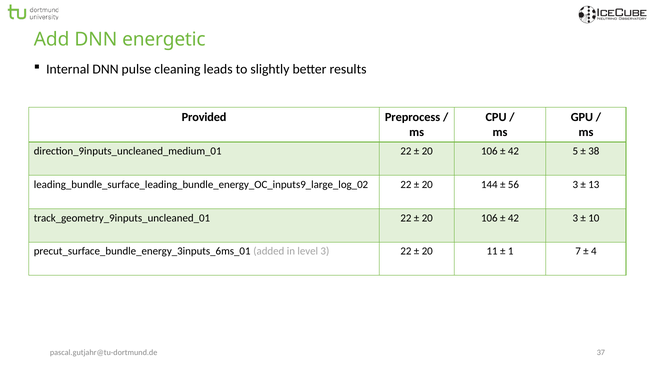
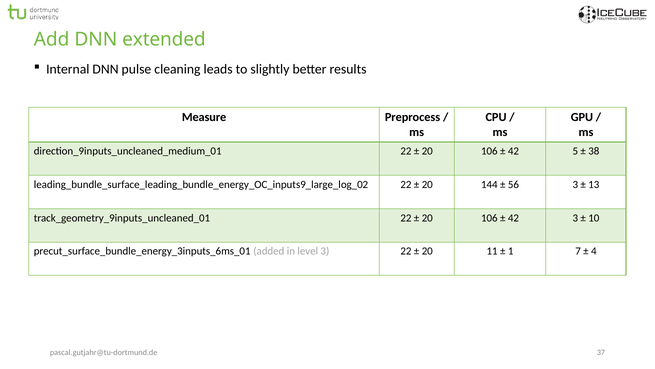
energetic: energetic -> extended
Provided: Provided -> Measure
